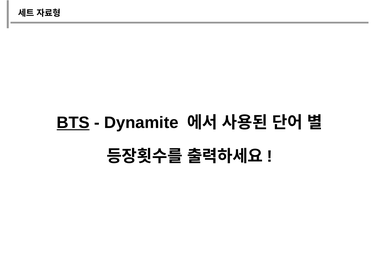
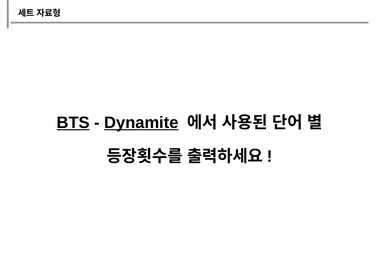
Dynamite underline: none -> present
